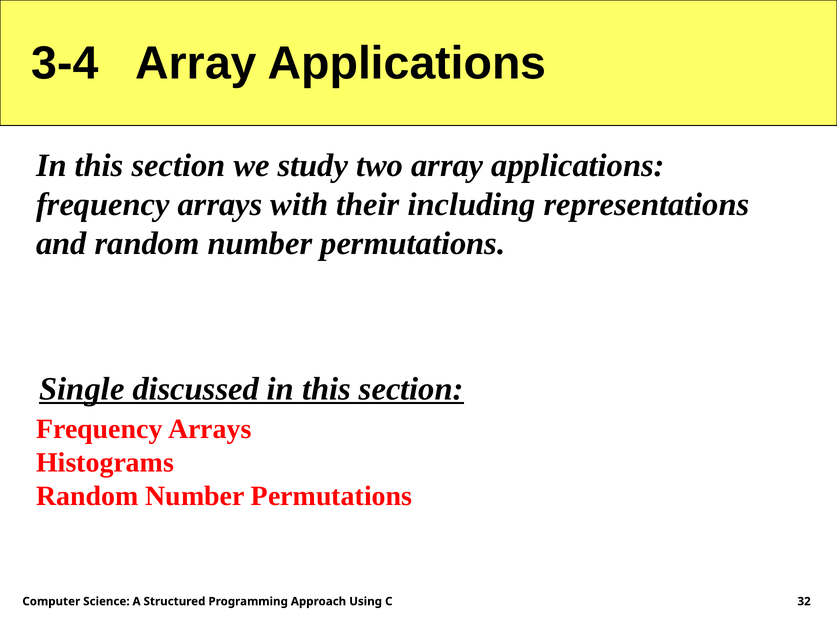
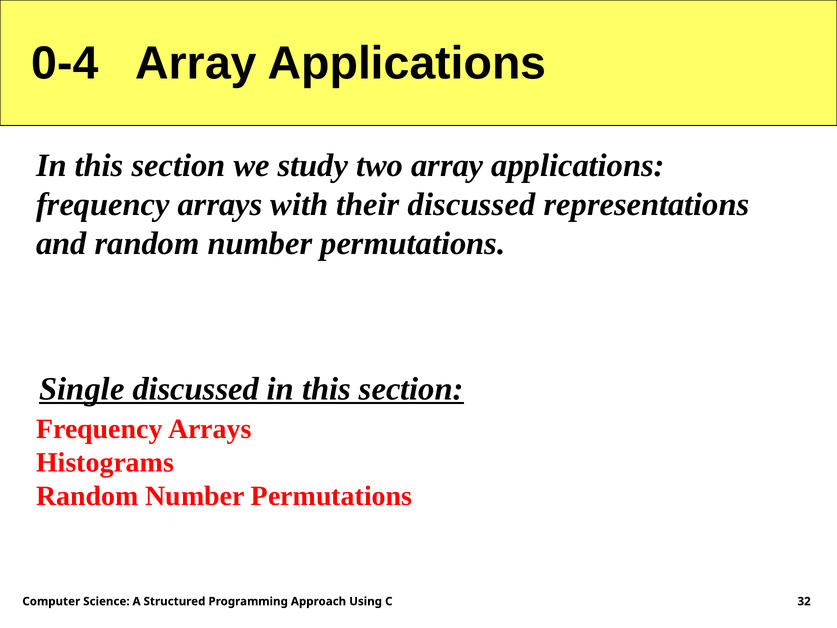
3-4: 3-4 -> 0-4
their including: including -> discussed
